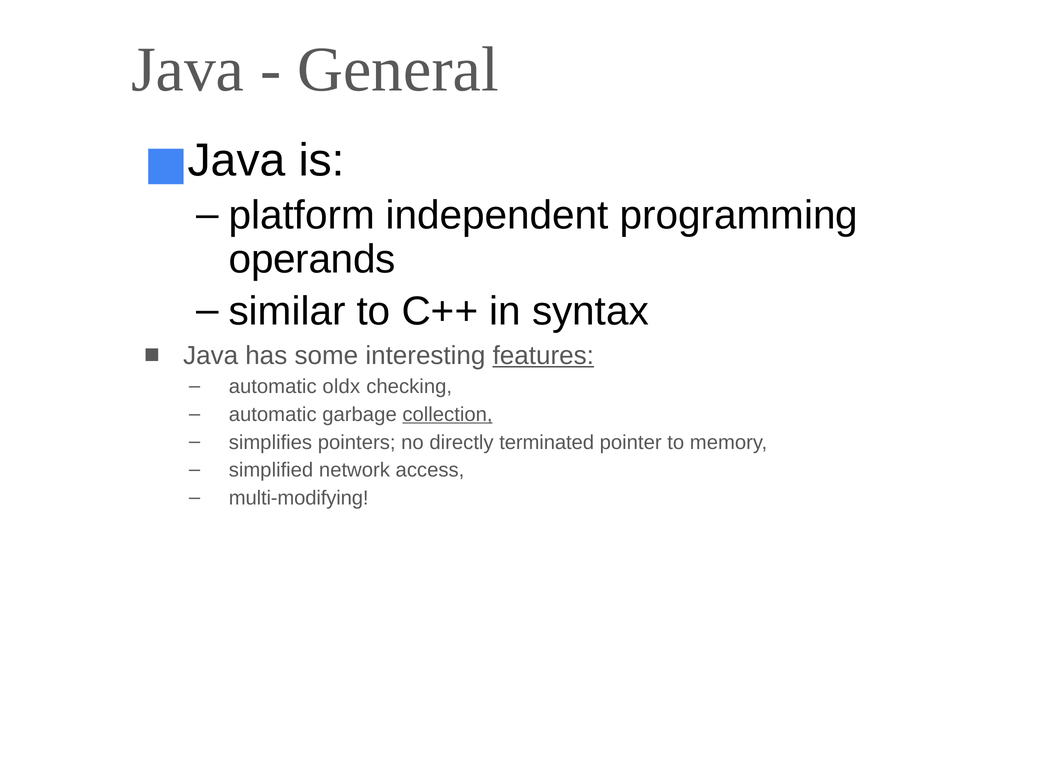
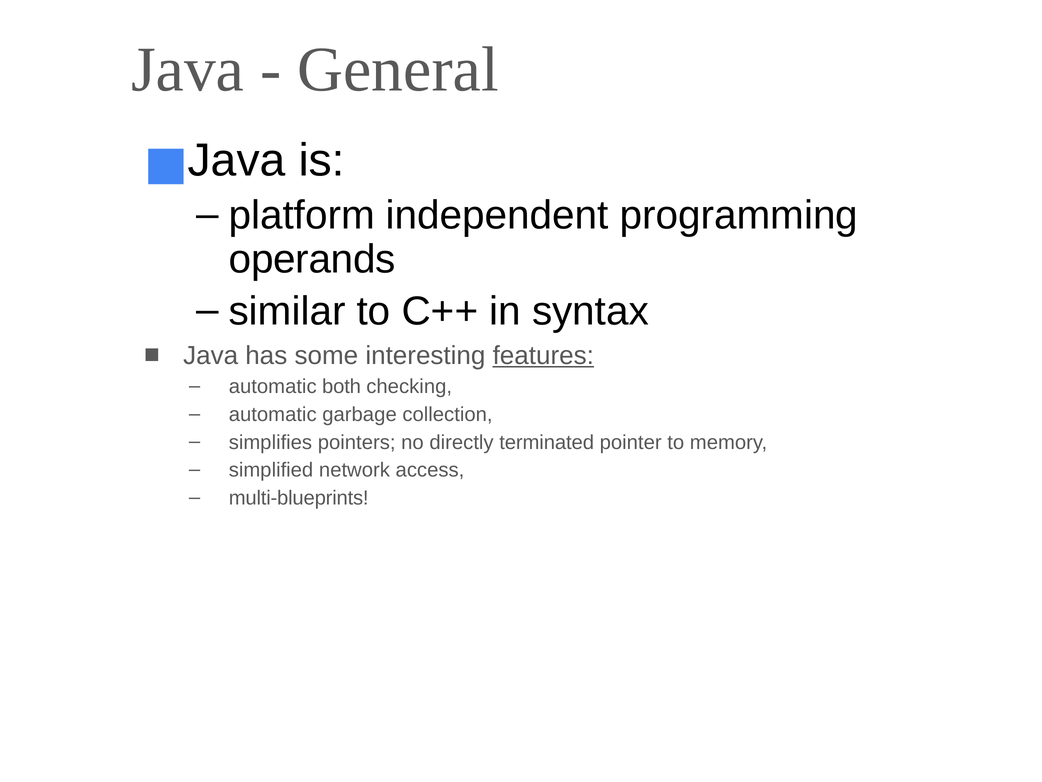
oldx: oldx -> both
collection underline: present -> none
multi-modifying: multi-modifying -> multi-blueprints
